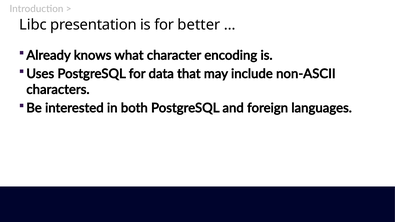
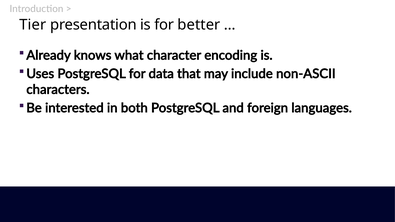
Libc: Libc -> Tier
